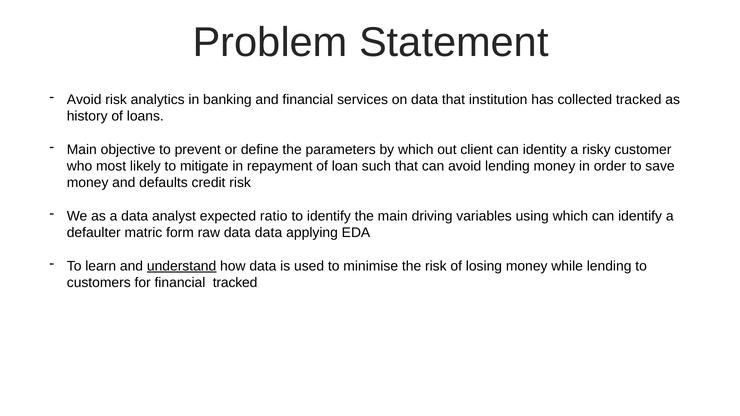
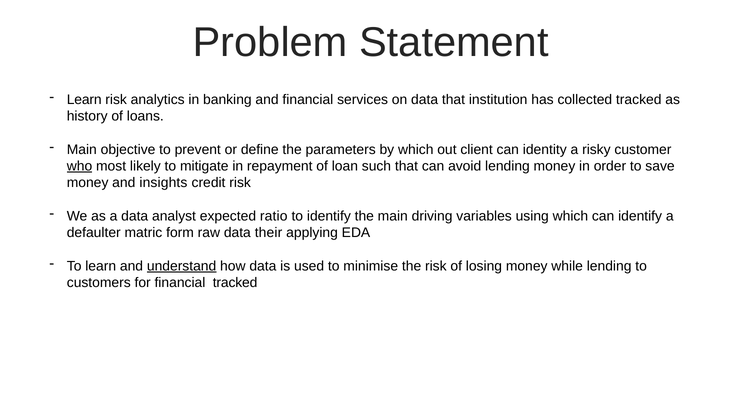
Avoid at (84, 100): Avoid -> Learn
who underline: none -> present
defaults: defaults -> insights
data data: data -> their
